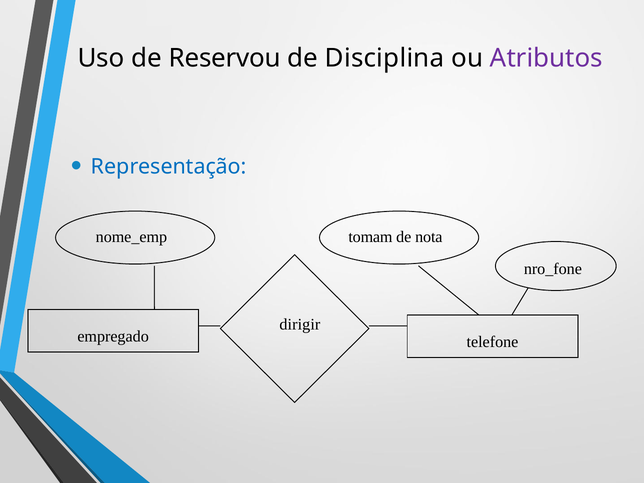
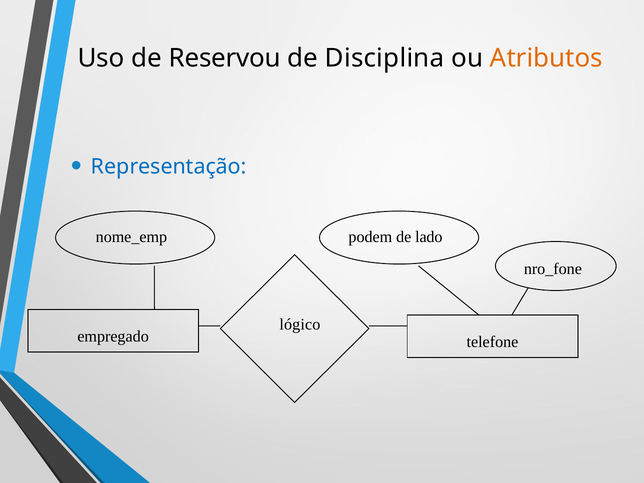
Atributos colour: purple -> orange
tomam: tomam -> podem
nota: nota -> lado
dirigir: dirigir -> lógico
